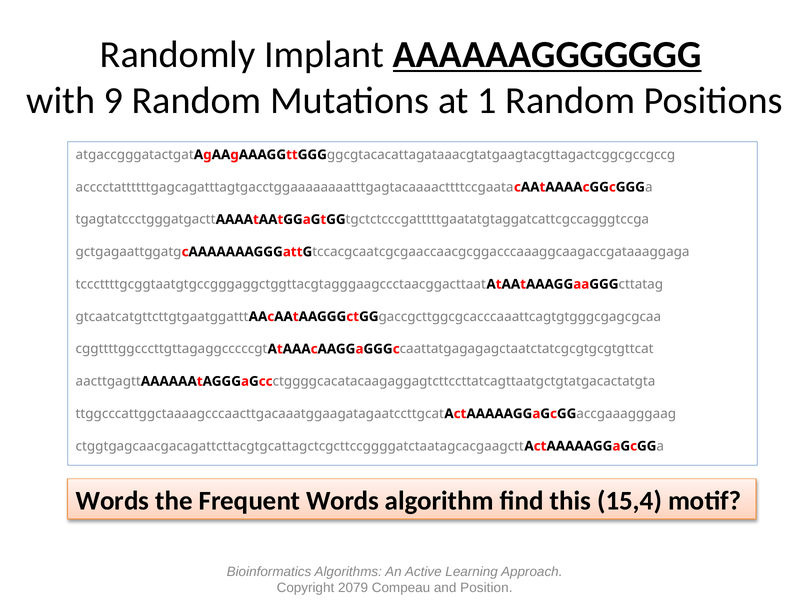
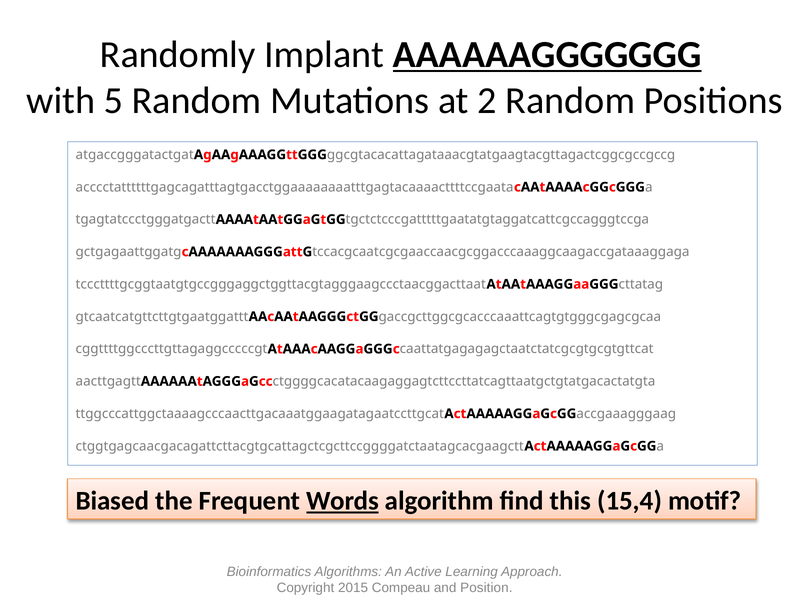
9: 9 -> 5
1: 1 -> 2
Words at (112, 501): Words -> Biased
Words at (343, 501) underline: none -> present
2079: 2079 -> 2015
